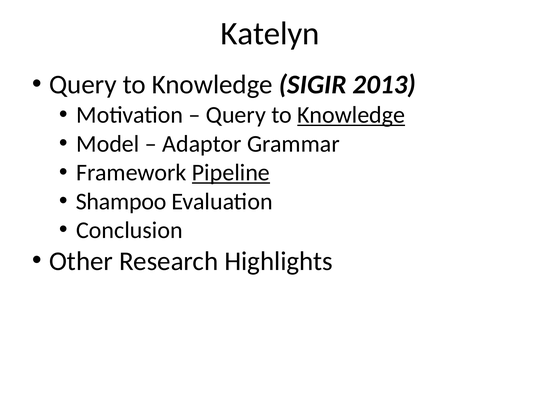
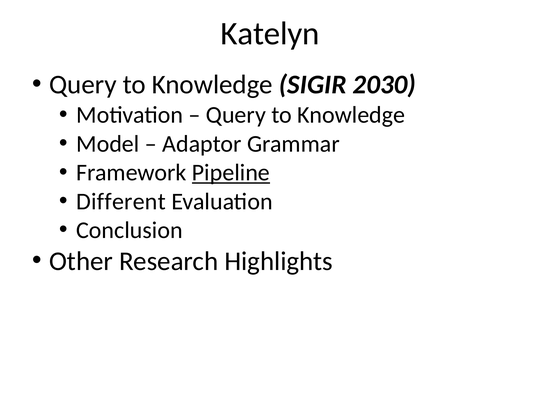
2013: 2013 -> 2030
Knowledge at (351, 115) underline: present -> none
Shampoo: Shampoo -> Different
